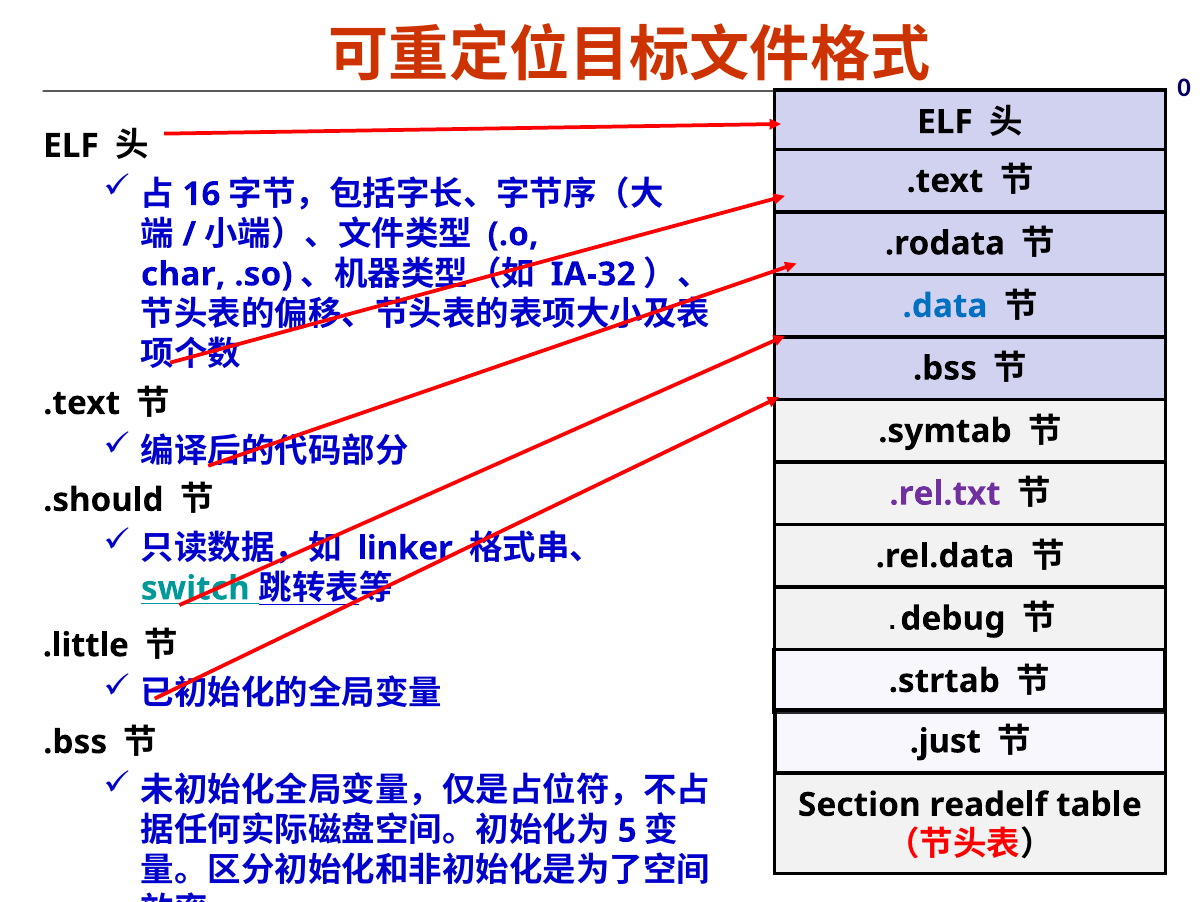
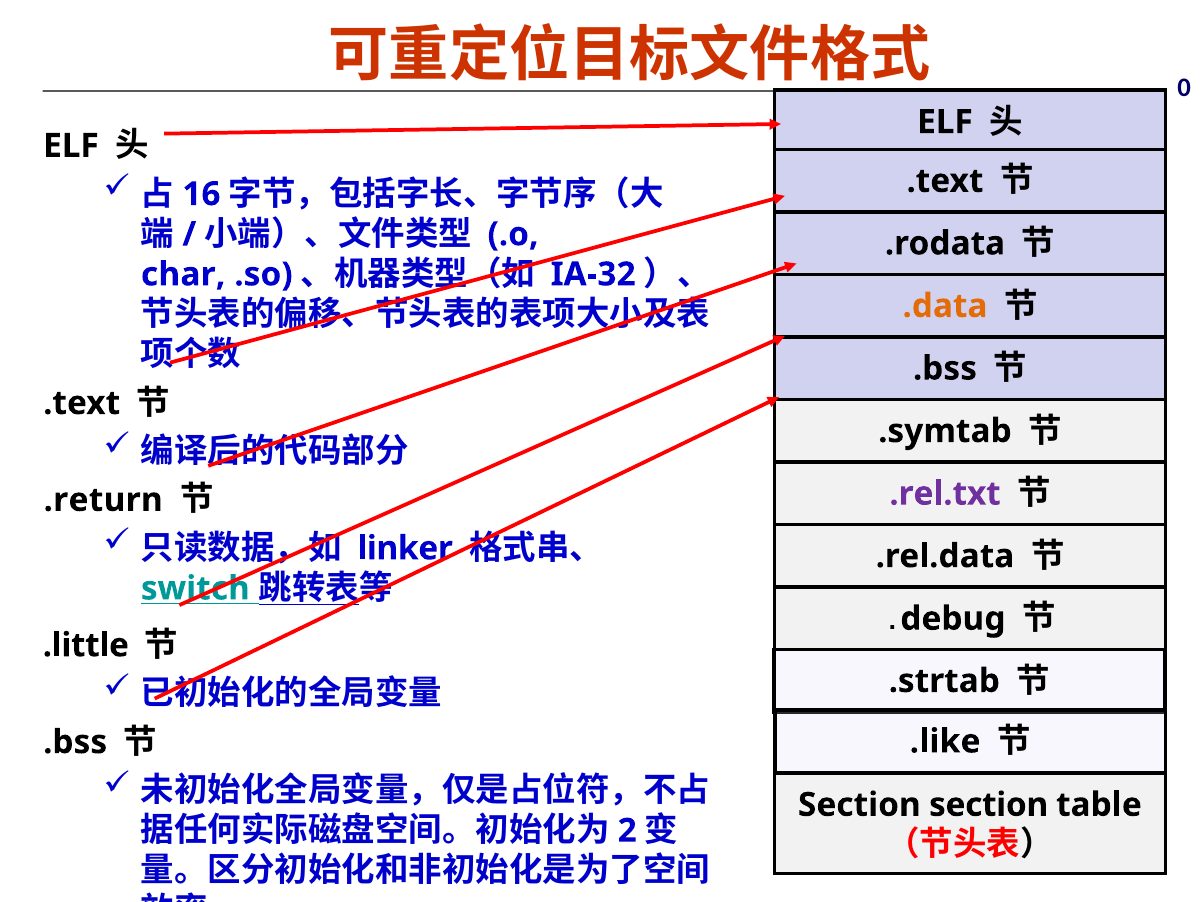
.data colour: blue -> orange
.should: .should -> .return
.just: .just -> .like
Section readelf: readelf -> section
5: 5 -> 2
